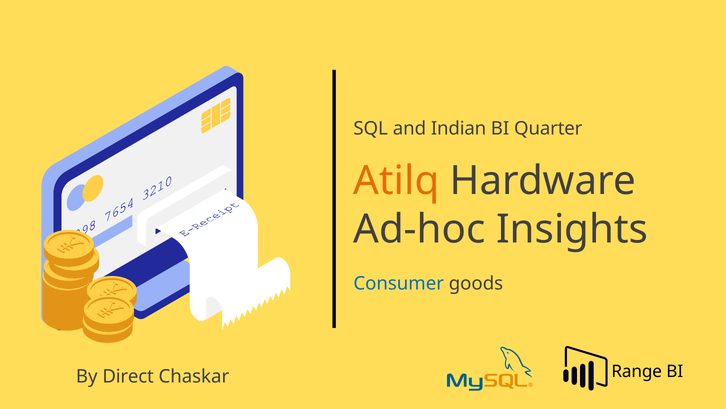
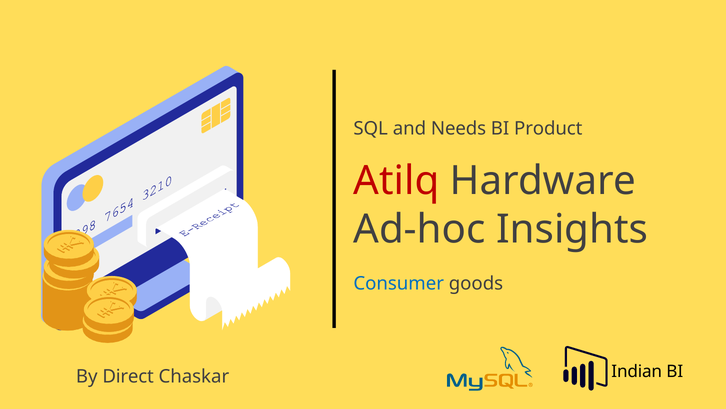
Indian: Indian -> Needs
Quarter: Quarter -> Product
Atilq colour: orange -> red
Range: Range -> Indian
